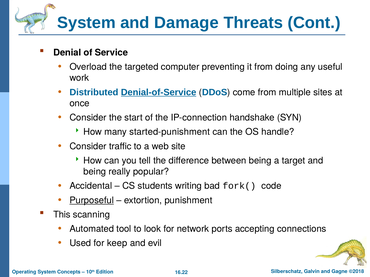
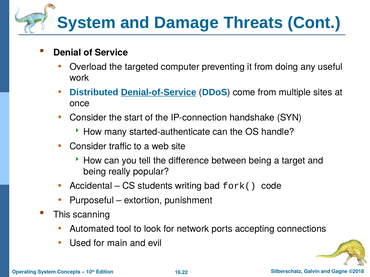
started-punishment: started-punishment -> started-authenticate
Purposeful underline: present -> none
keep: keep -> main
